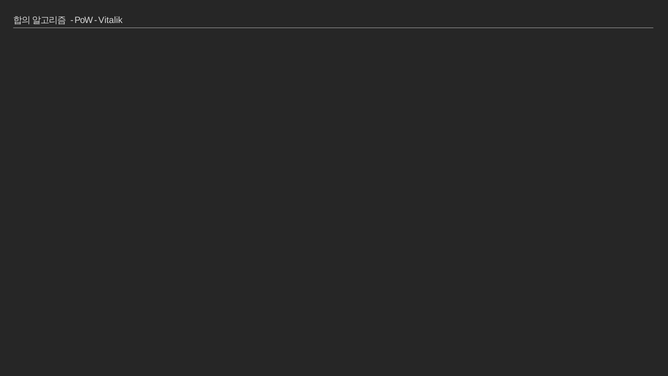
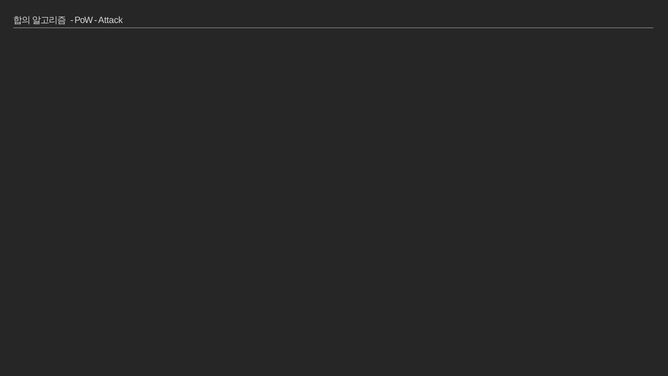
Vitalik: Vitalik -> Attack
